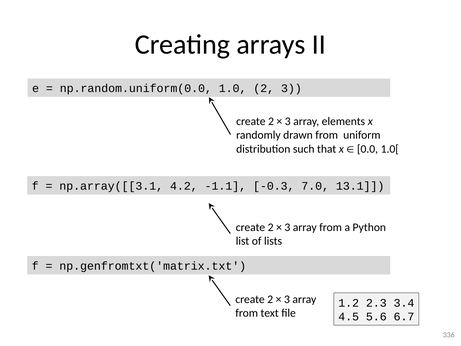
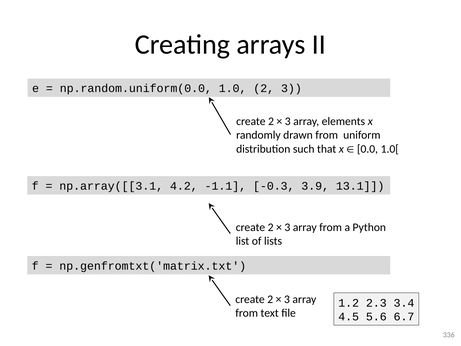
7.0: 7.0 -> 3.9
